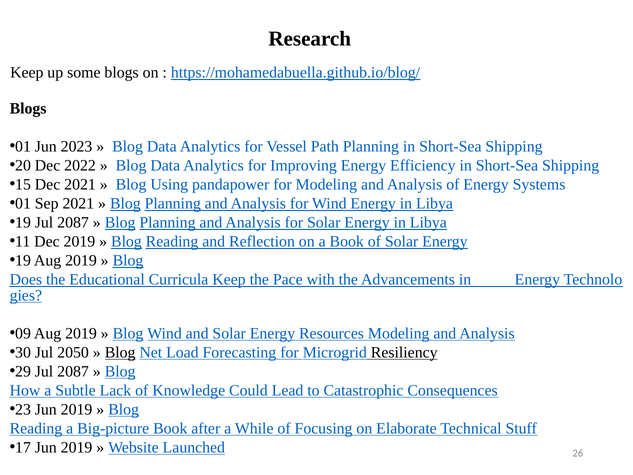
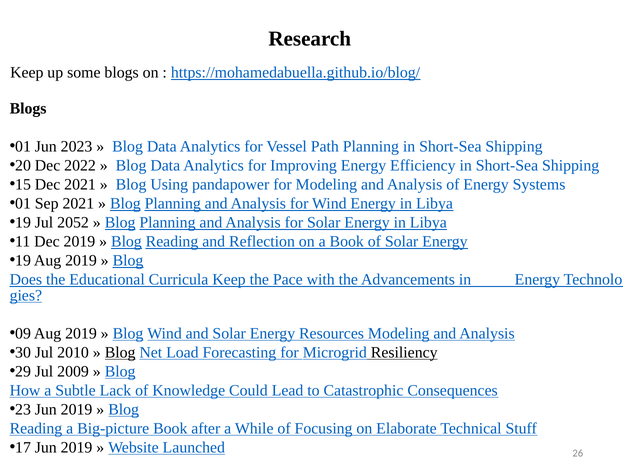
2087 at (73, 222): 2087 -> 2052
2050: 2050 -> 2010
2087 at (73, 371): 2087 -> 2009
